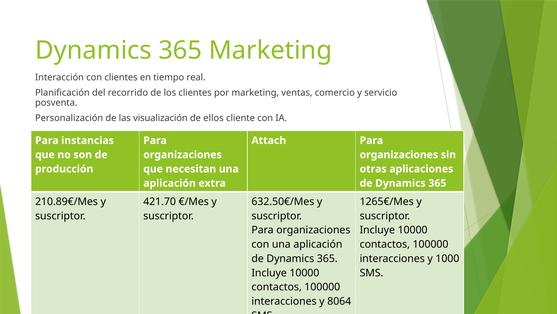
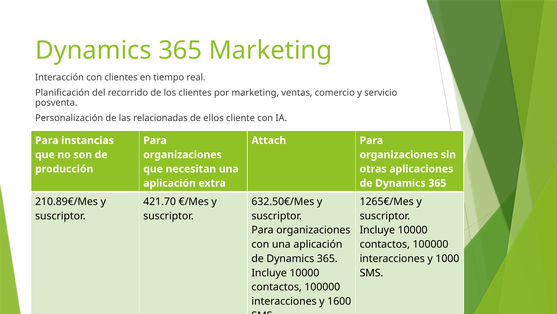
visualización: visualización -> relacionadas
8064: 8064 -> 1600
